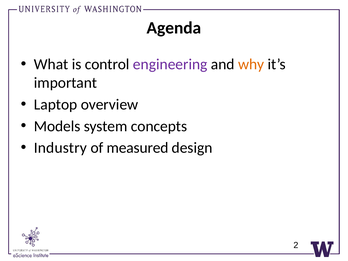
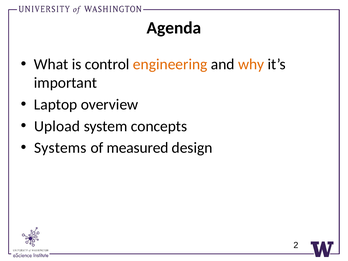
engineering colour: purple -> orange
Models: Models -> Upload
Industry: Industry -> Systems
